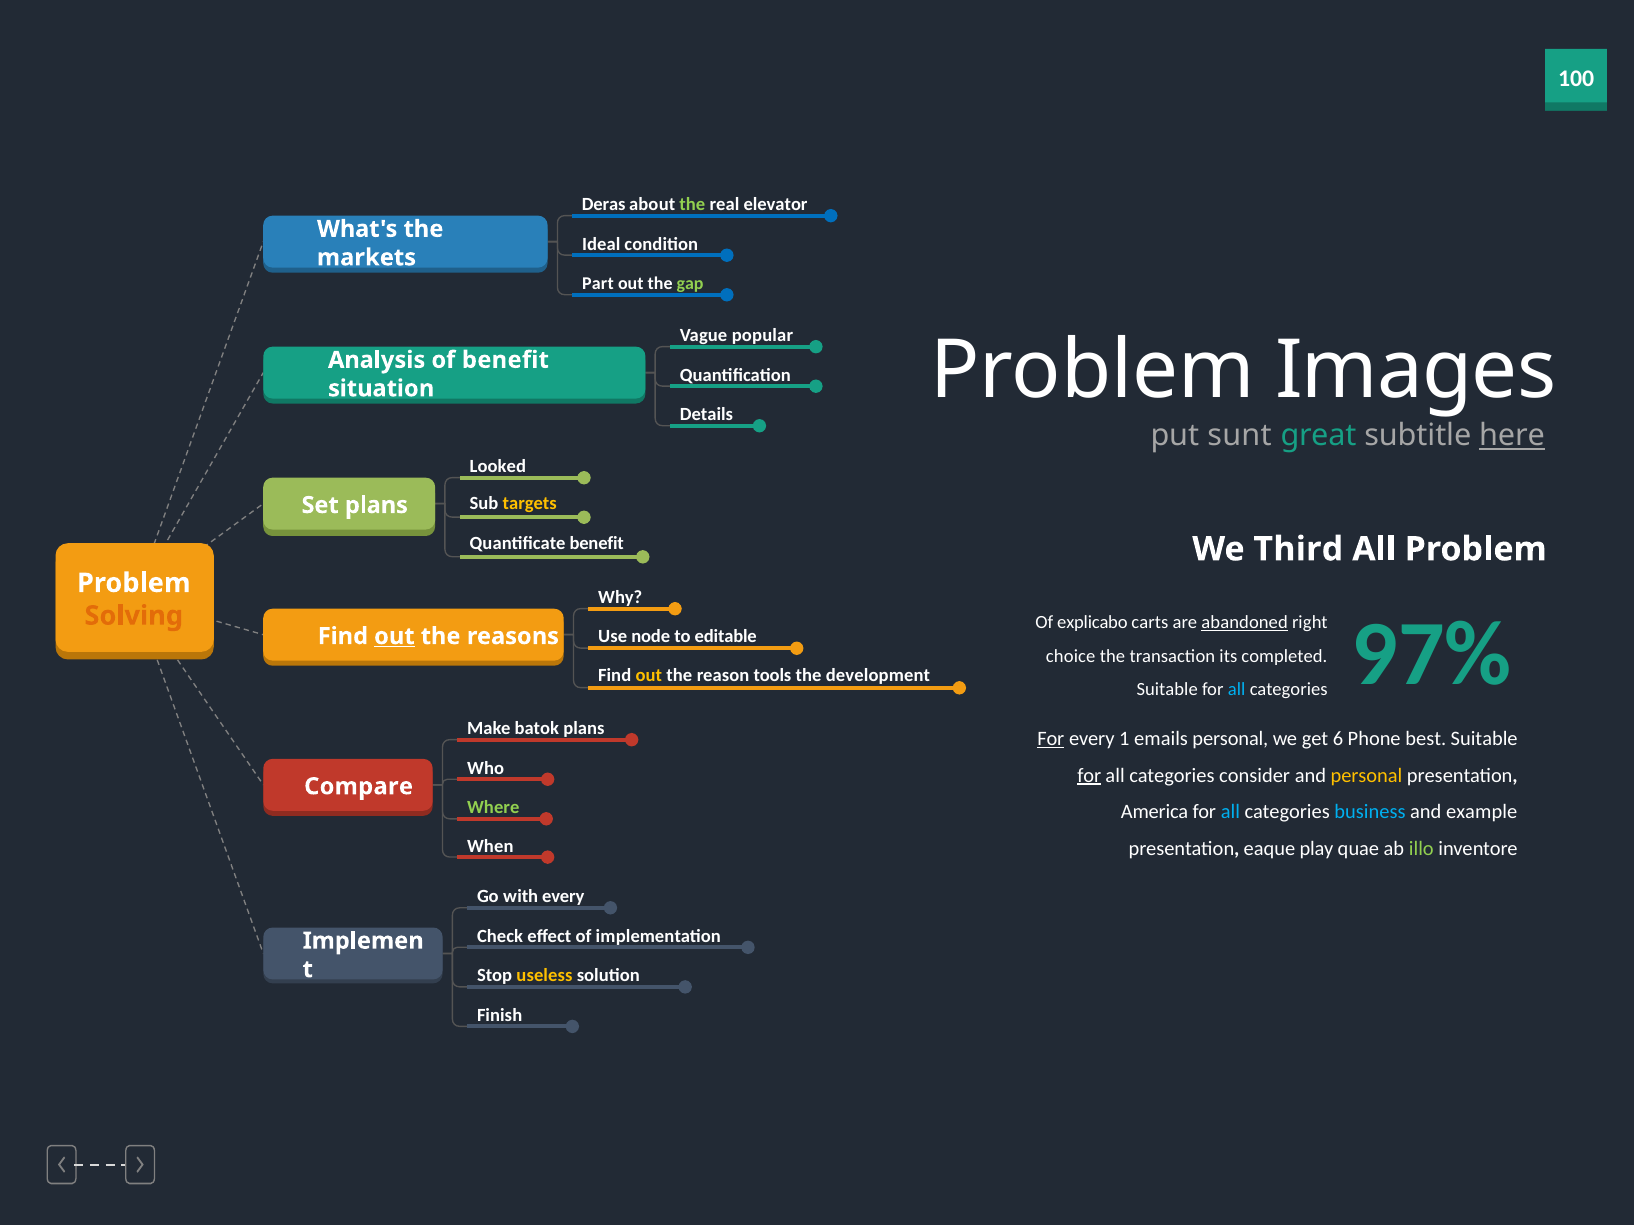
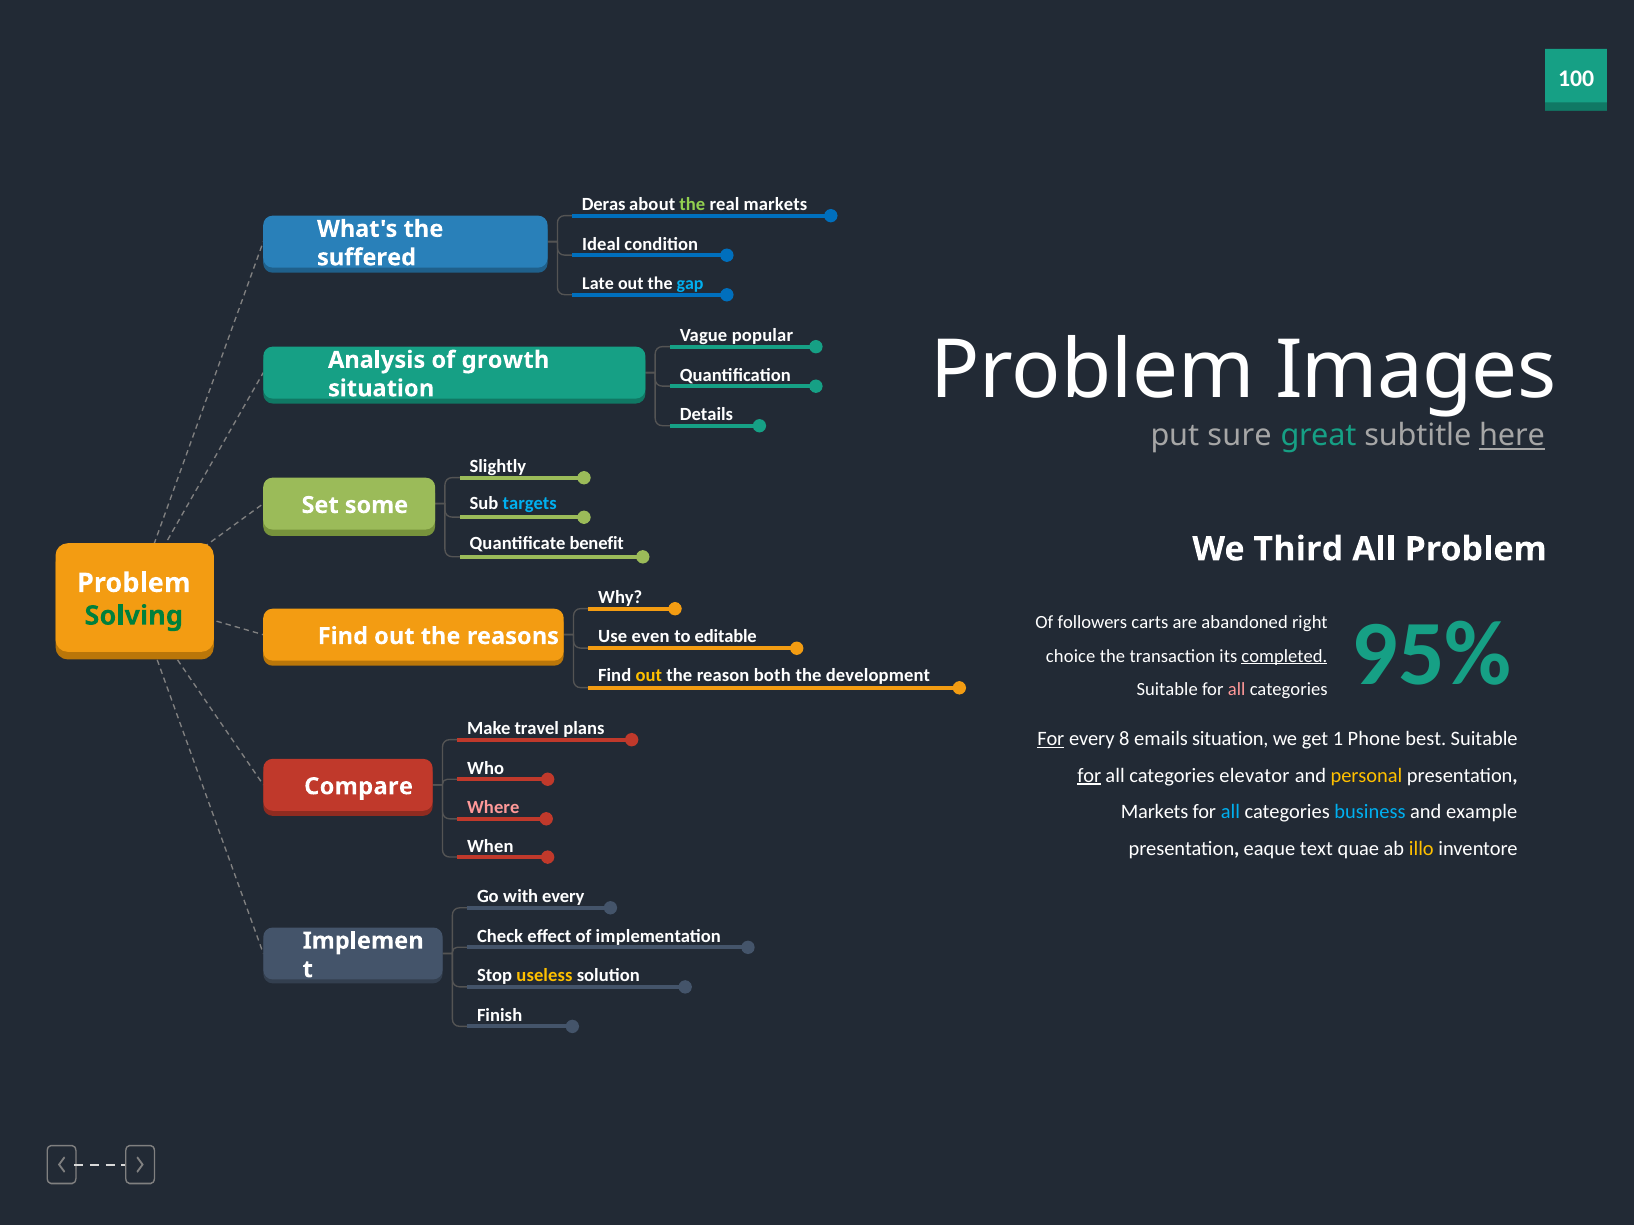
real elevator: elevator -> markets
markets: markets -> suffered
Part: Part -> Late
gap colour: light green -> light blue
of benefit: benefit -> growth
sunt: sunt -> sure
Looked: Looked -> Slightly
targets colour: yellow -> light blue
Set plans: plans -> some
Solving colour: orange -> green
explicabo: explicabo -> followers
abandoned underline: present -> none
node: node -> even
out at (394, 637) underline: present -> none
completed underline: none -> present
tools: tools -> both
all at (1237, 690) colour: light blue -> pink
97%: 97% -> 95%
batok: batok -> travel
1: 1 -> 8
emails personal: personal -> situation
6: 6 -> 1
consider: consider -> elevator
Where colour: light green -> pink
America at (1155, 812): America -> Markets
play: play -> text
illo colour: light green -> yellow
